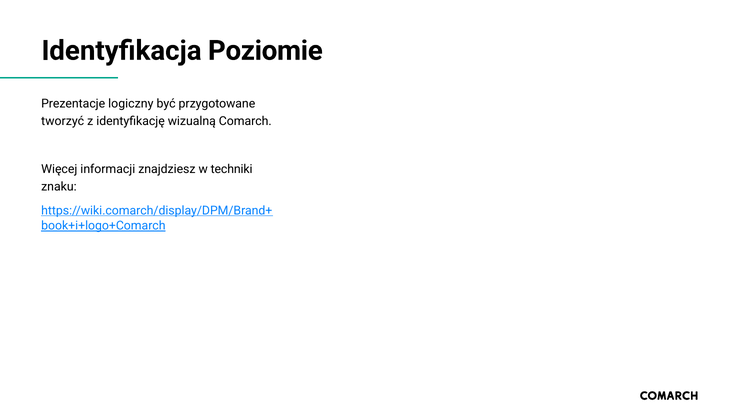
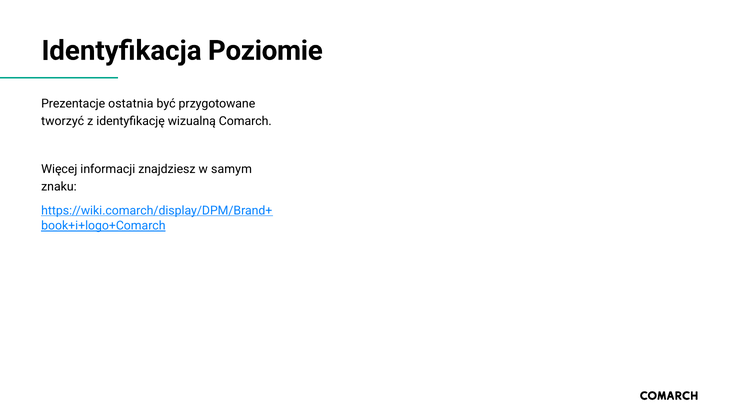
logiczny: logiczny -> ostatnia
techniki: techniki -> samym
